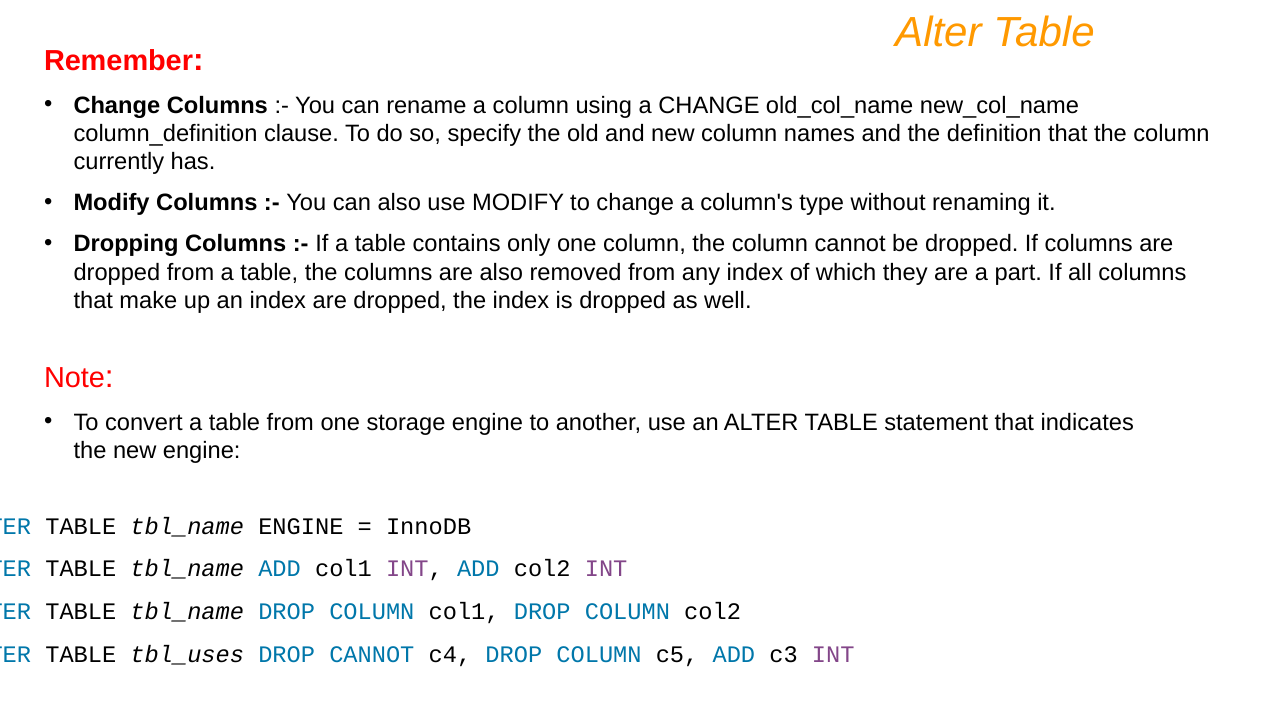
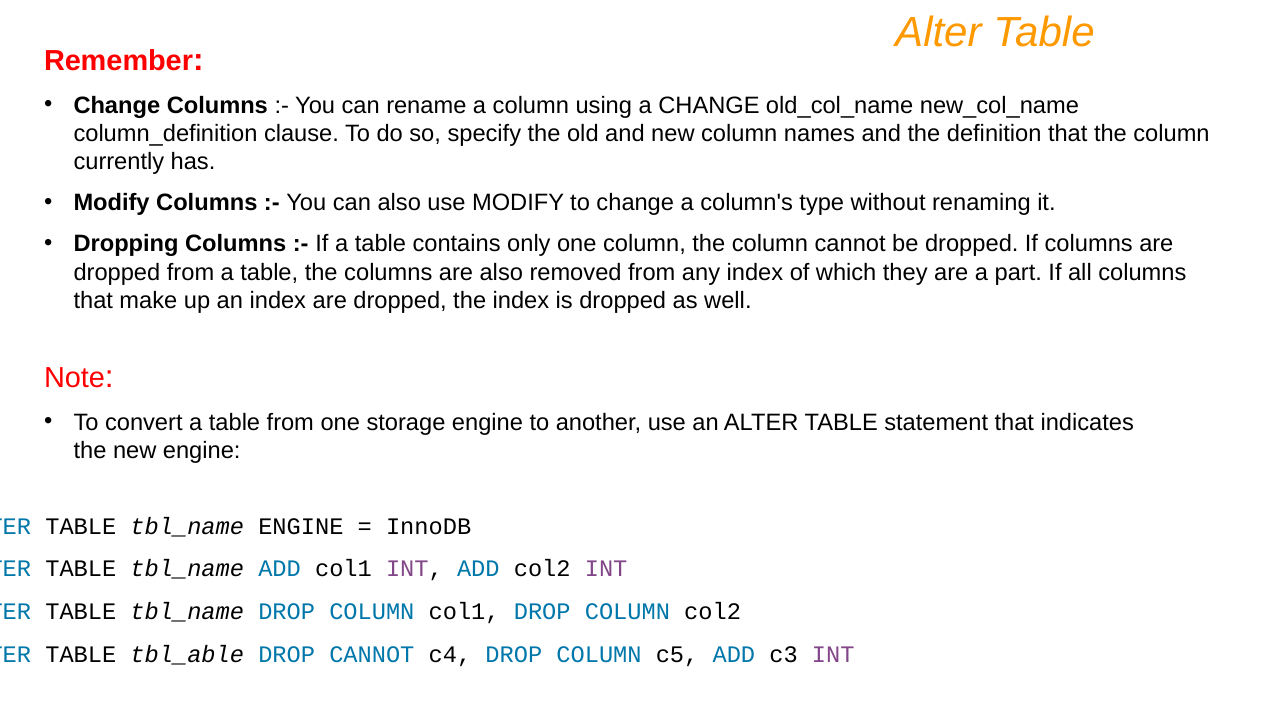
tbl_uses: tbl_uses -> tbl_able
